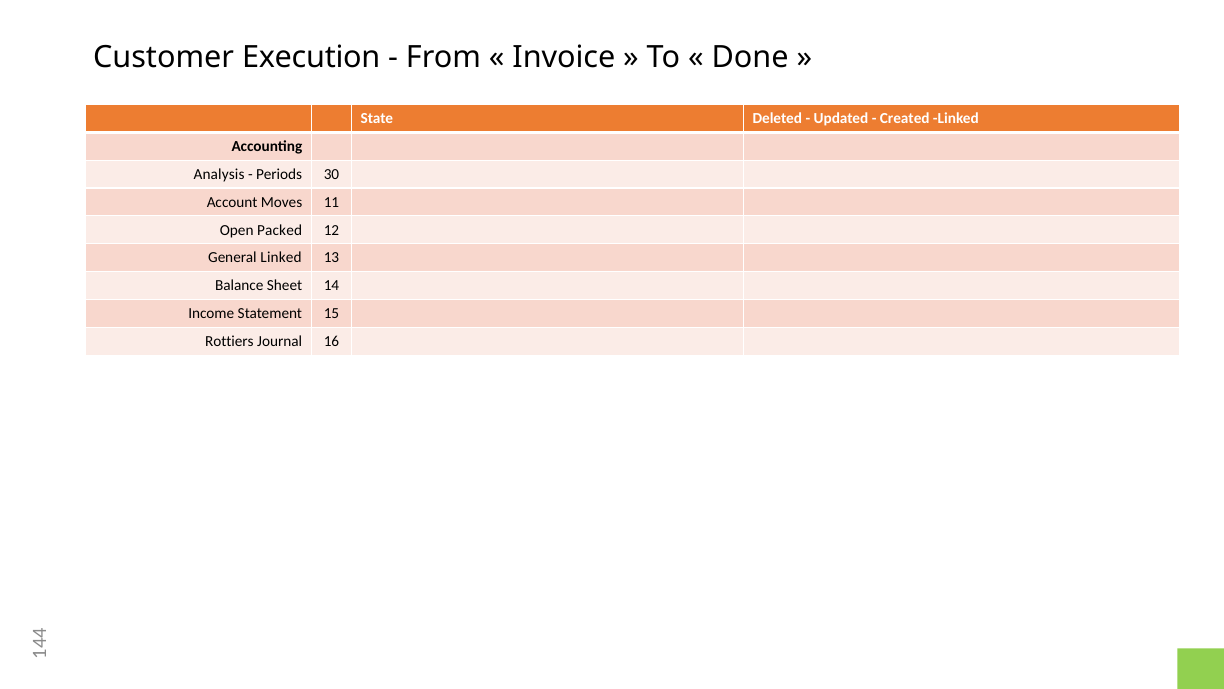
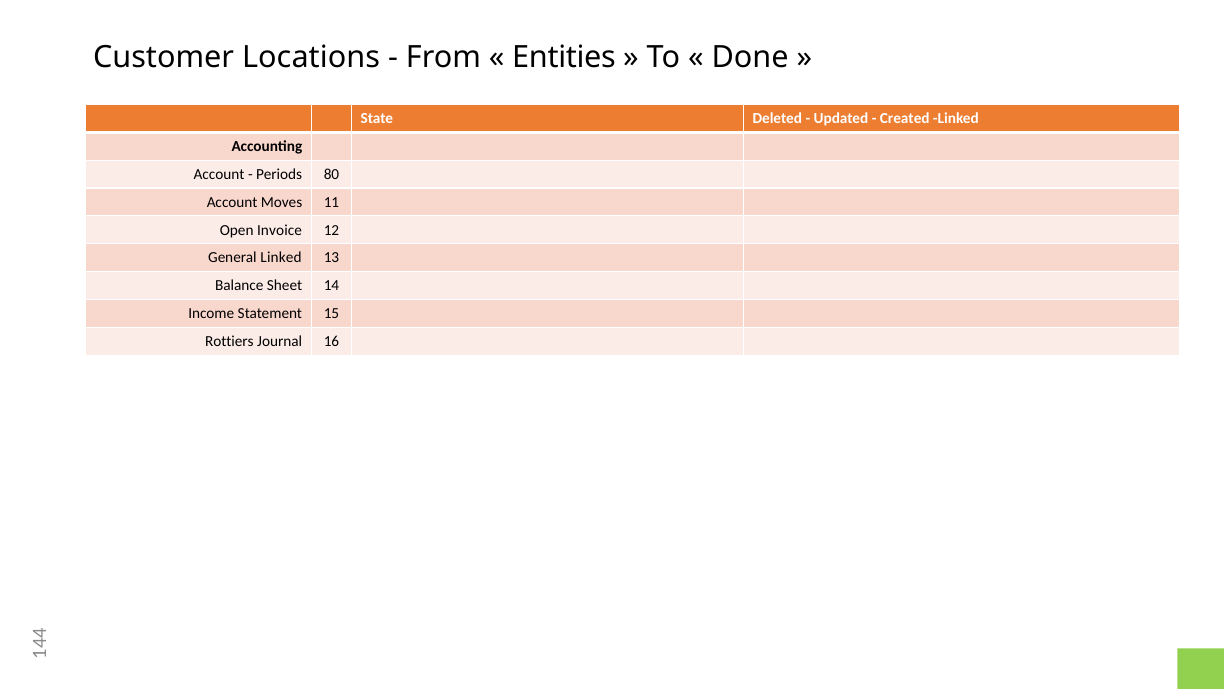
Execution: Execution -> Locations
Invoice: Invoice -> Entities
Analysis at (219, 174): Analysis -> Account
30: 30 -> 80
Packed: Packed -> Invoice
